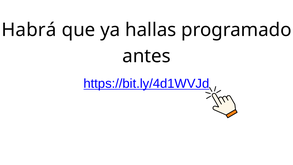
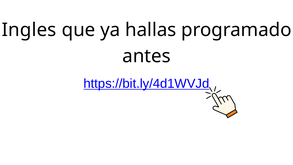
Habrá: Habrá -> Ingles
